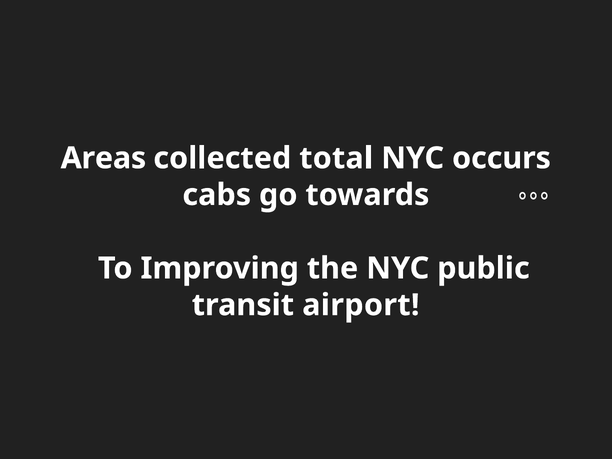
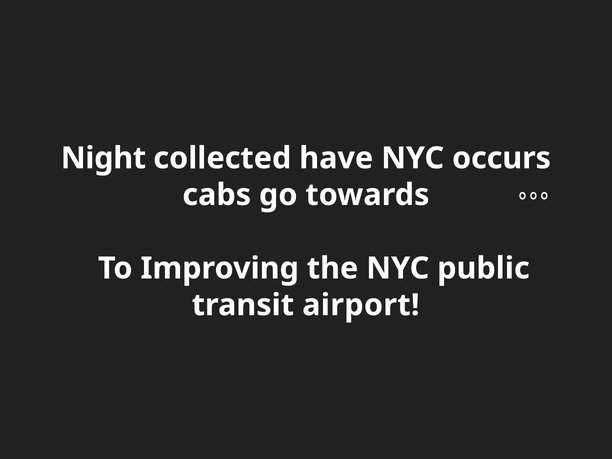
Areas: Areas -> Night
total: total -> have
